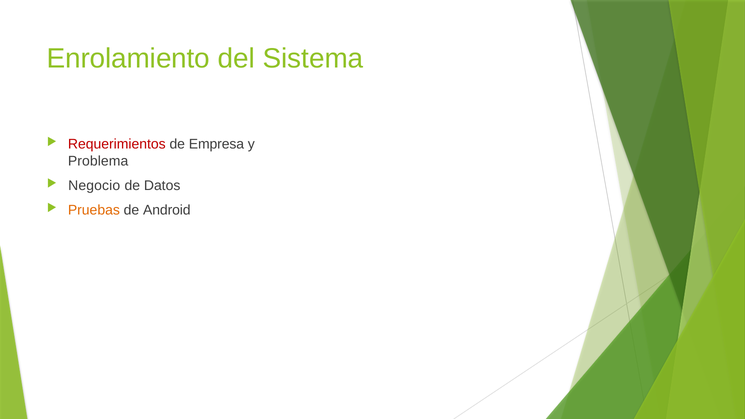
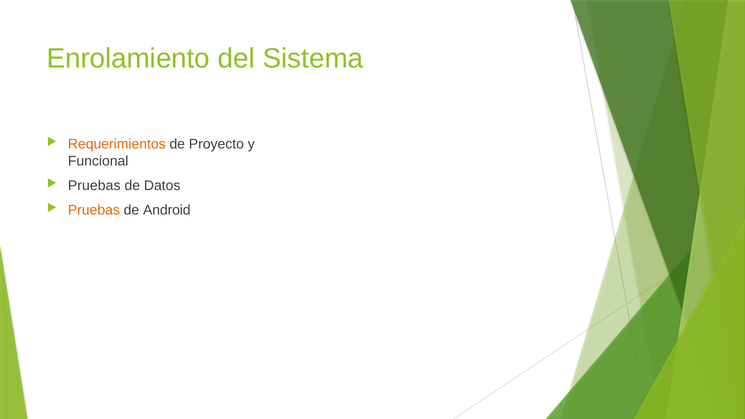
Requerimientos colour: red -> orange
Empresa: Empresa -> Proyecto
Problema: Problema -> Funcional
Negocio at (94, 185): Negocio -> Pruebas
